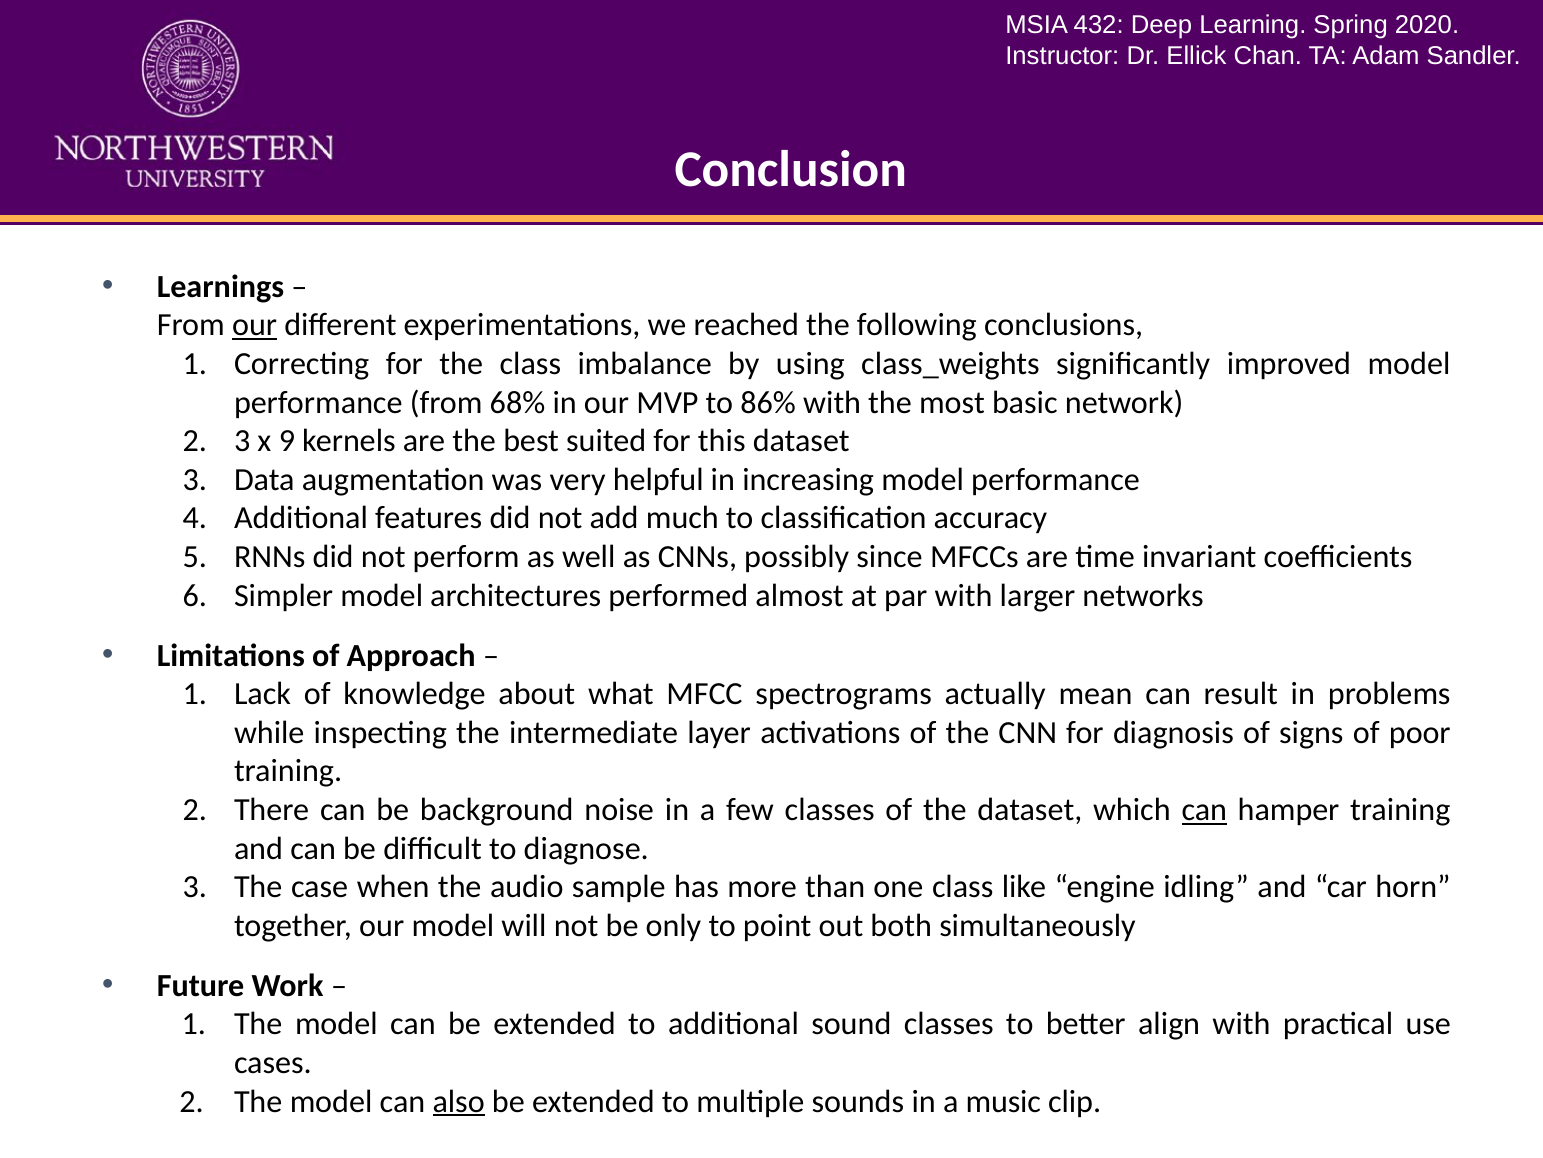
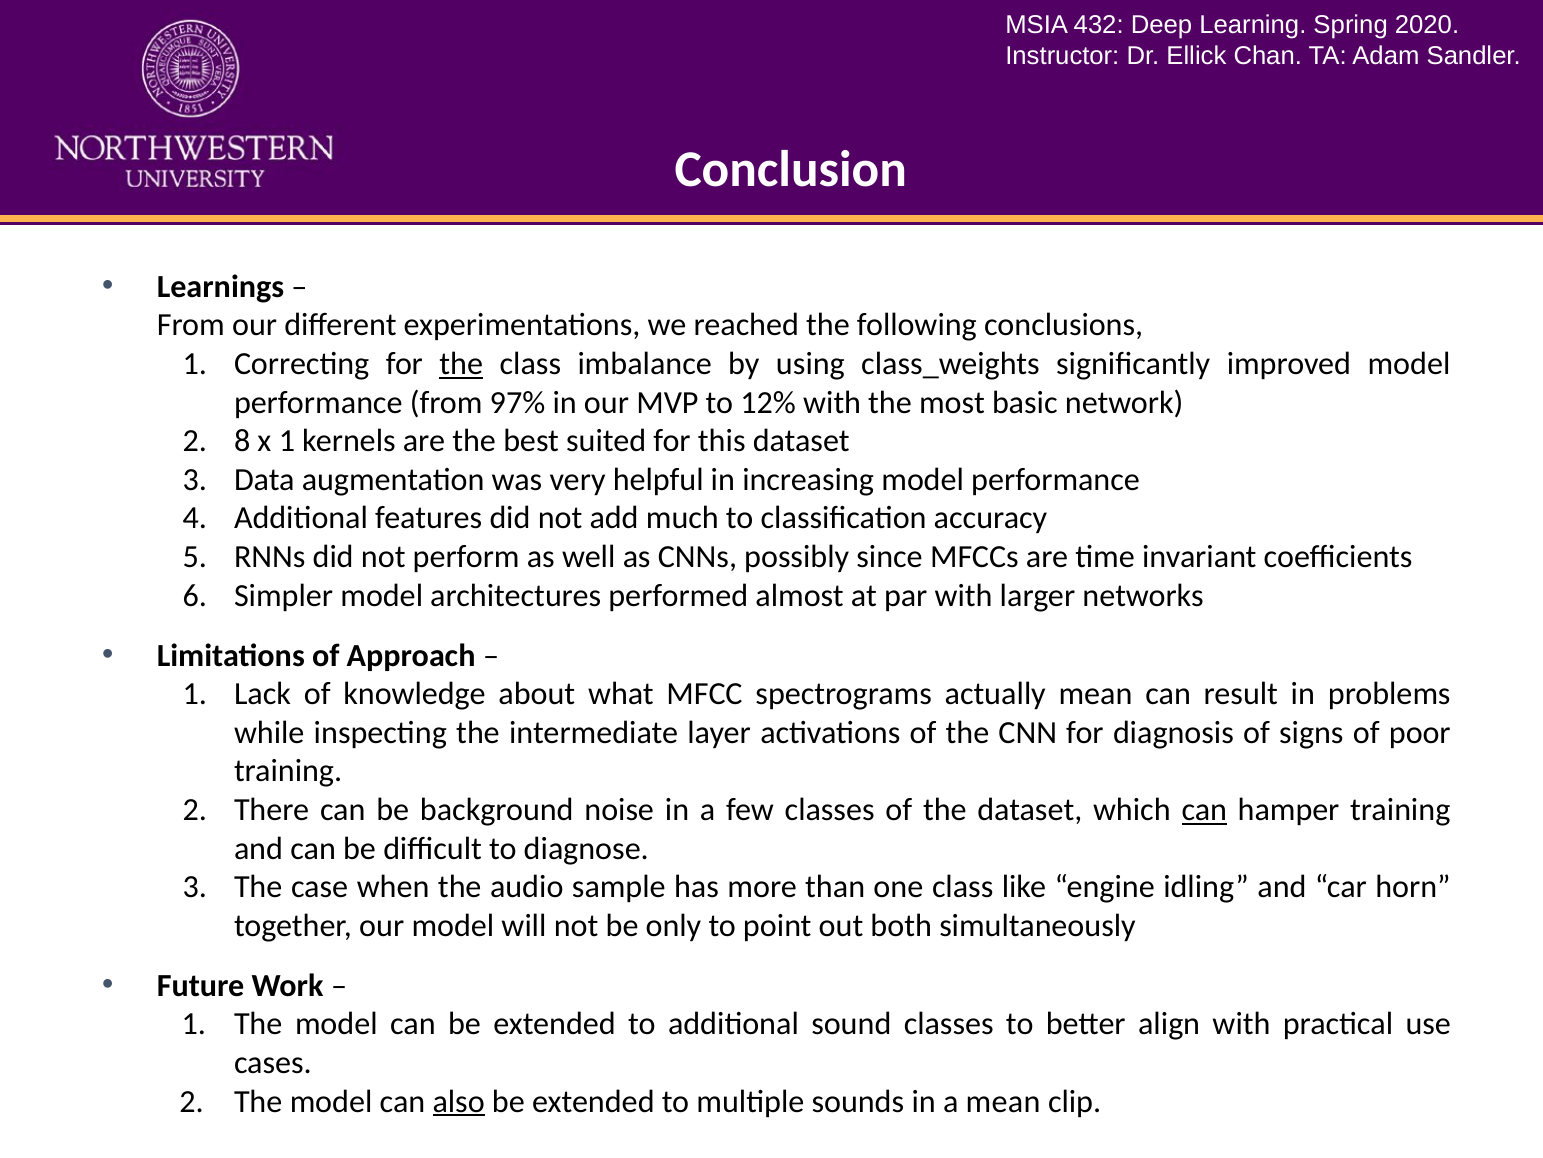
our at (255, 325) underline: present -> none
the at (461, 364) underline: none -> present
68%: 68% -> 97%
86%: 86% -> 12%
3 at (242, 441): 3 -> 8
x 9: 9 -> 1
a music: music -> mean
